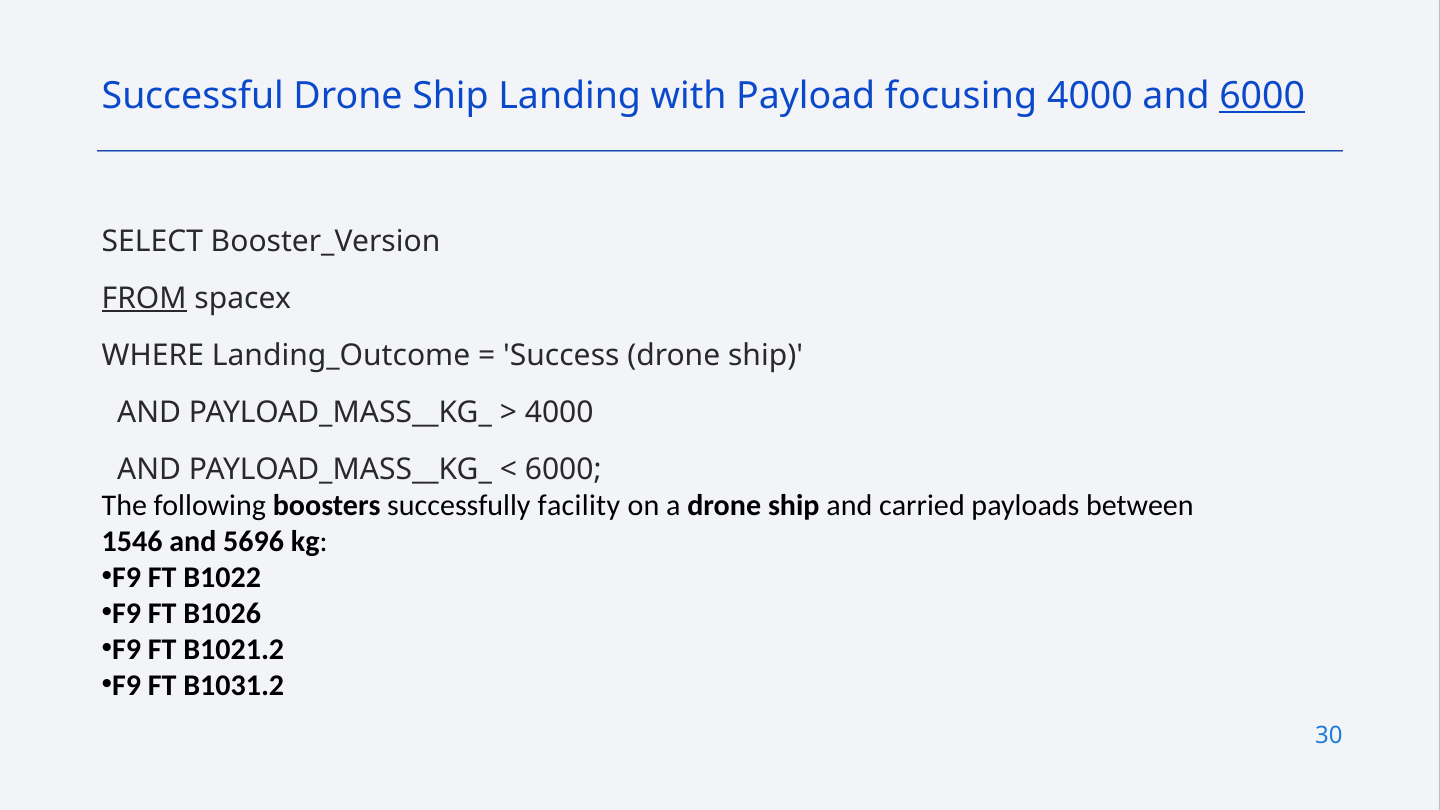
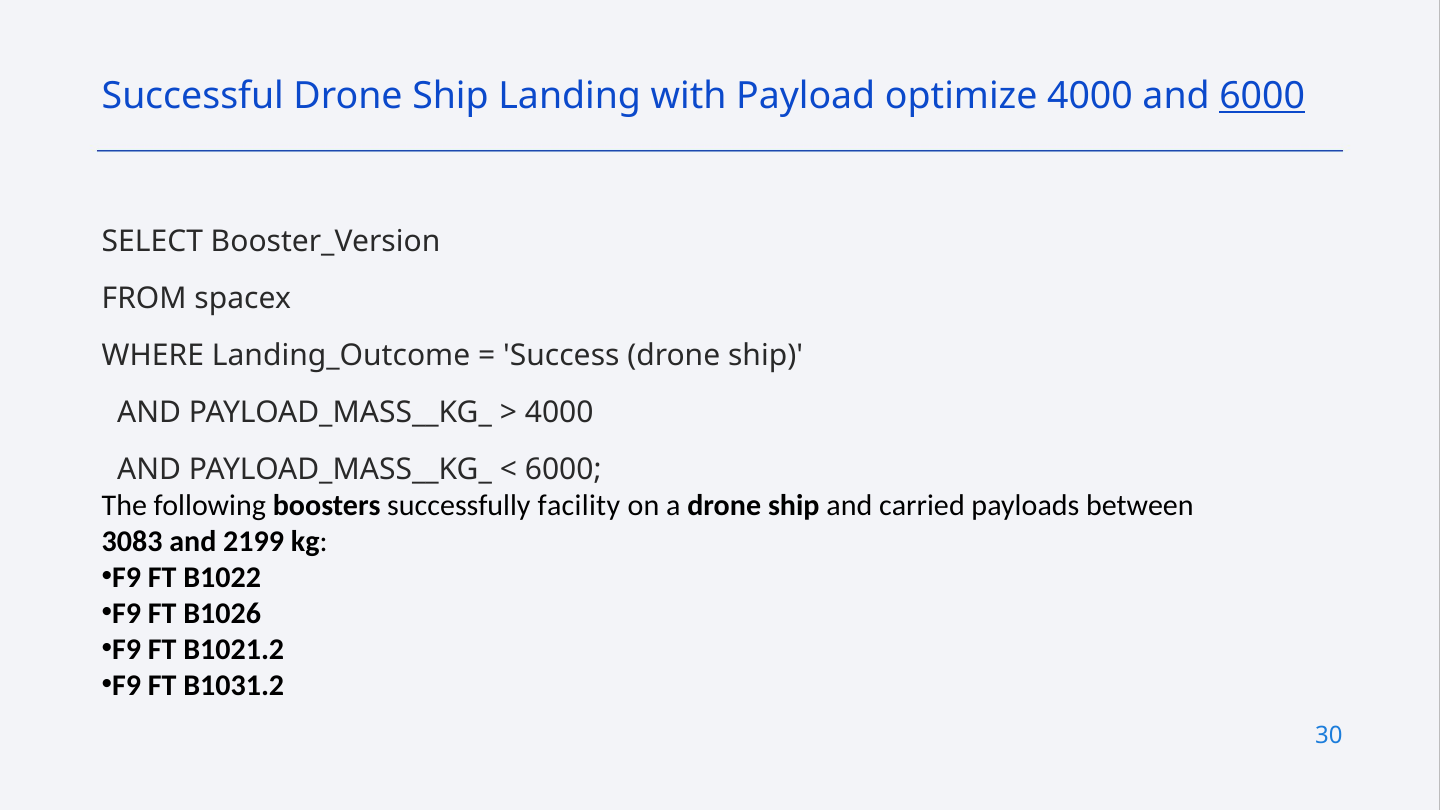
focusing: focusing -> optimize
FROM underline: present -> none
1546: 1546 -> 3083
5696: 5696 -> 2199
